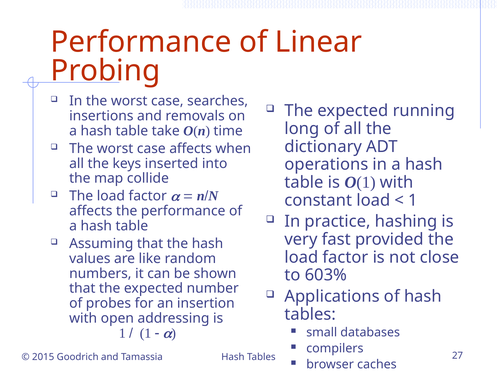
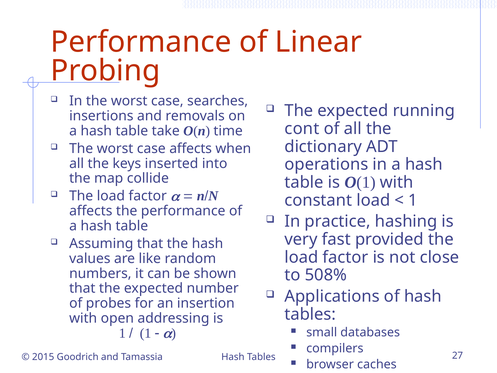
long: long -> cont
603%: 603% -> 508%
